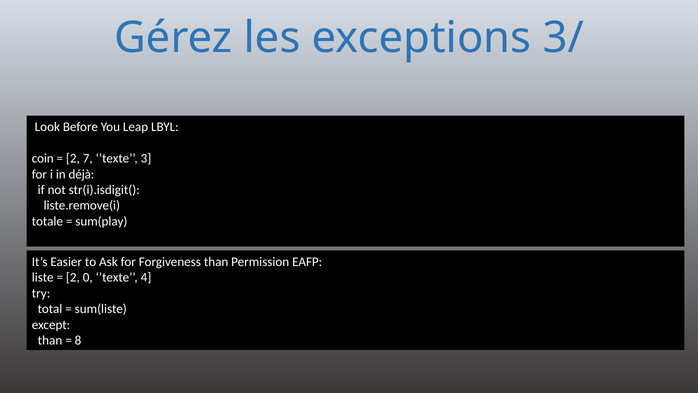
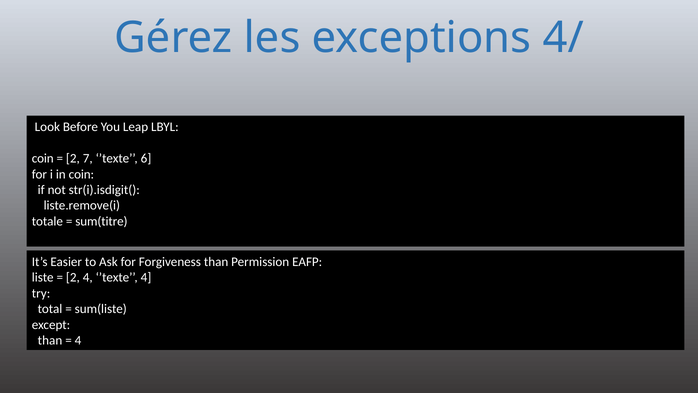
3/: 3/ -> 4/
3: 3 -> 6
in déjà: déjà -> coin
sum(play: sum(play -> sum(titre
2 0: 0 -> 4
8 at (78, 340): 8 -> 4
